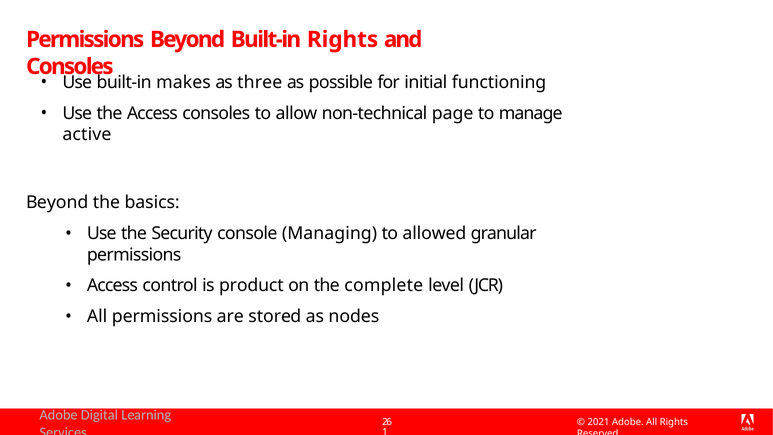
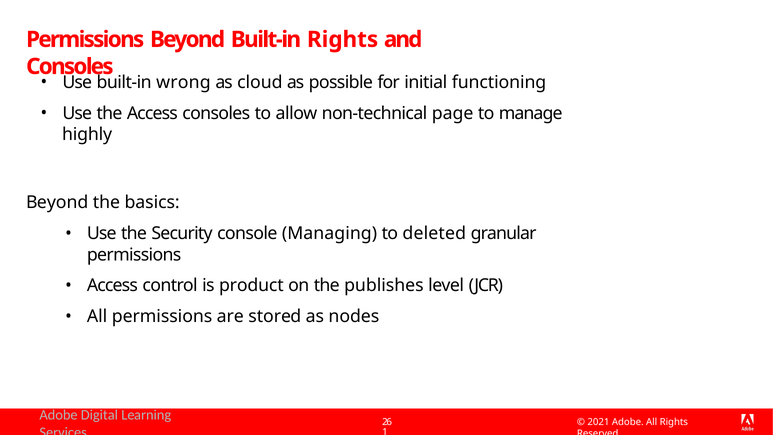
makes: makes -> wrong
three: three -> cloud
active: active -> highly
allowed: allowed -> deleted
complete: complete -> publishes
